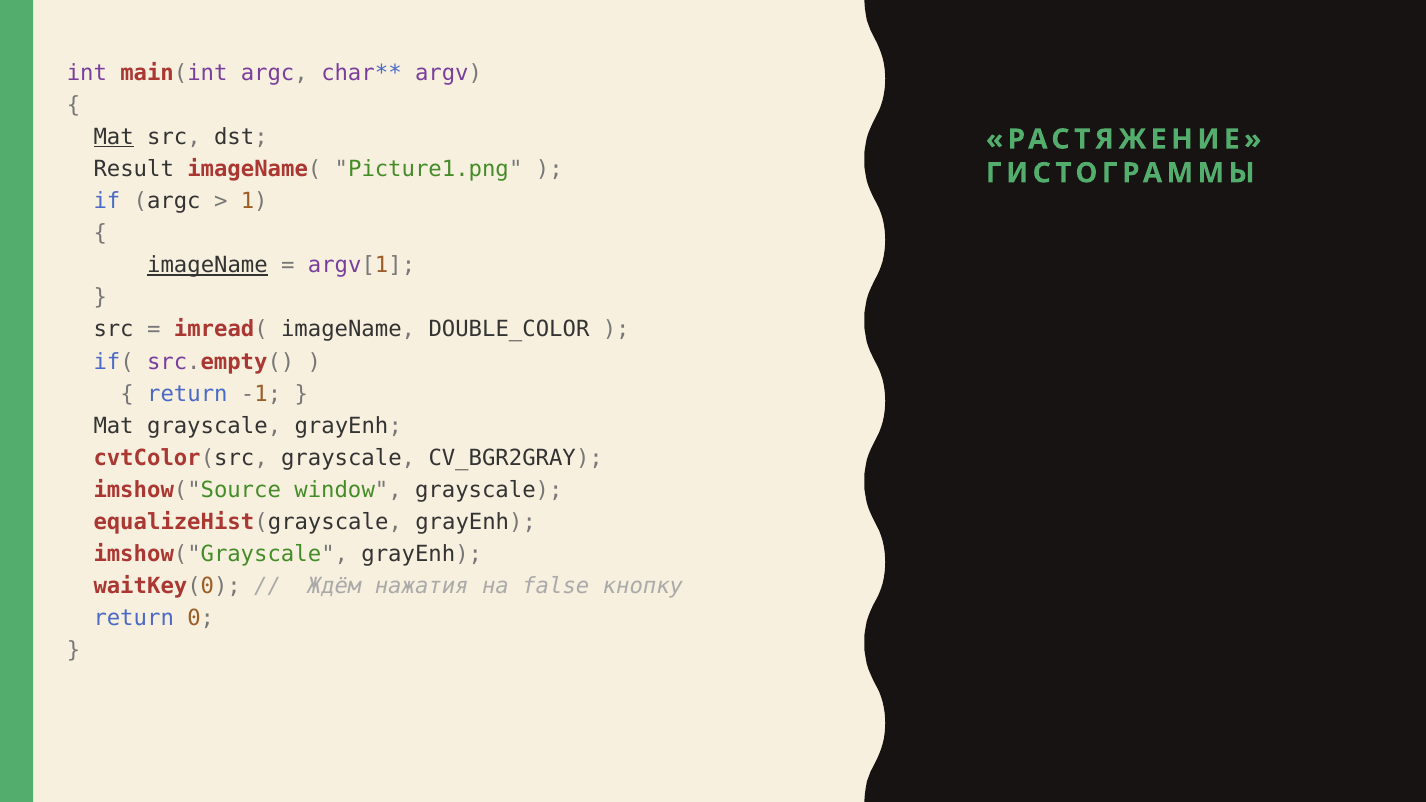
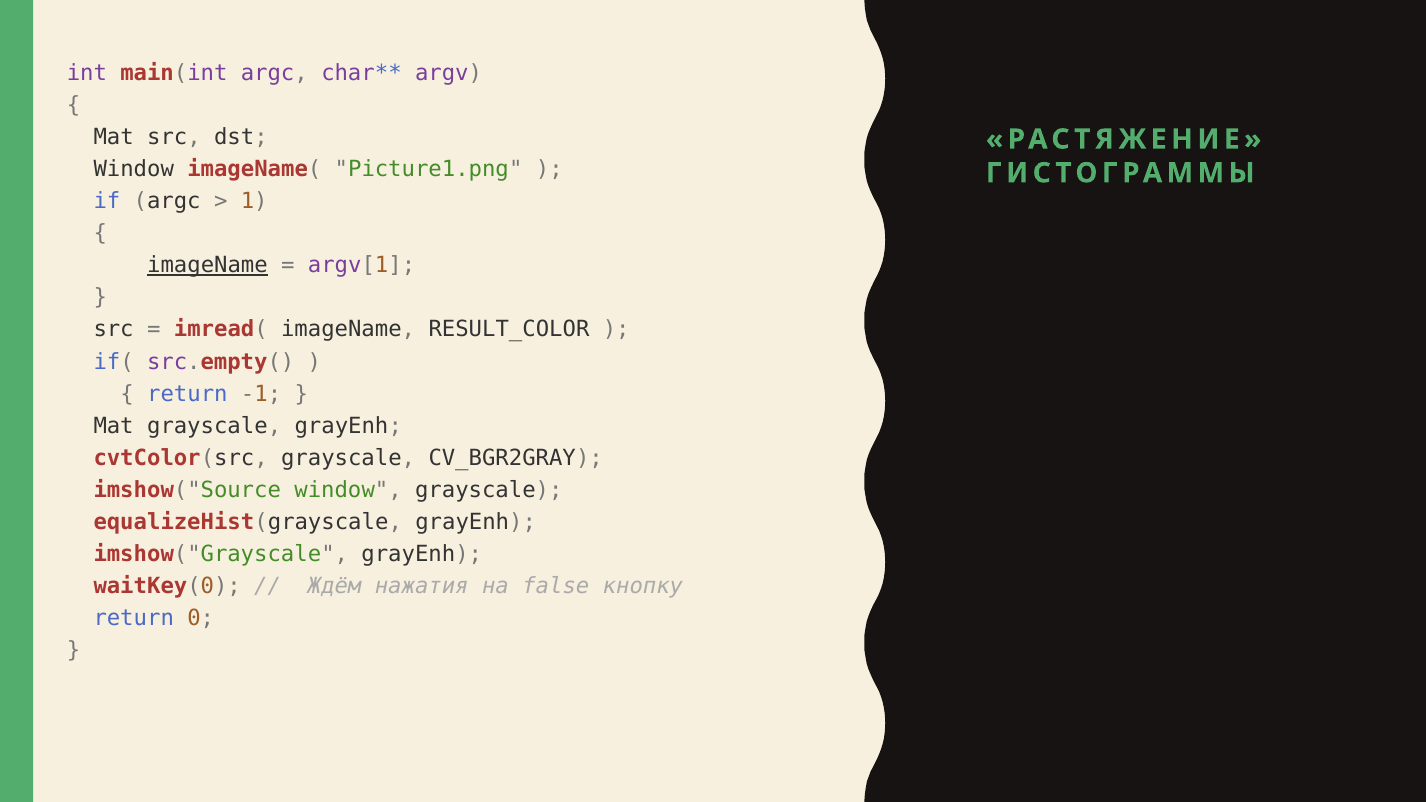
Mat at (114, 137) underline: present -> none
Result at (134, 169): Result -> Window
DOUBLE_COLOR: DOUBLE_COLOR -> RESULT_COLOR
